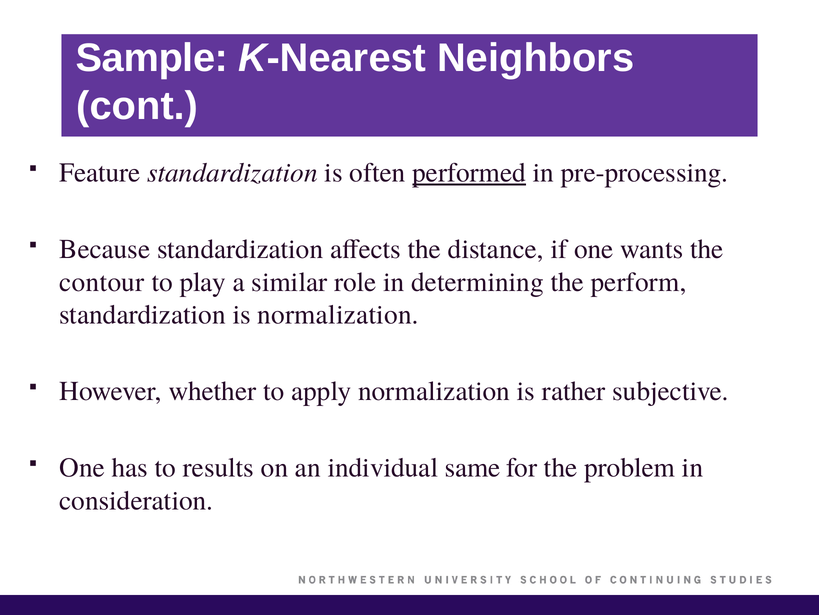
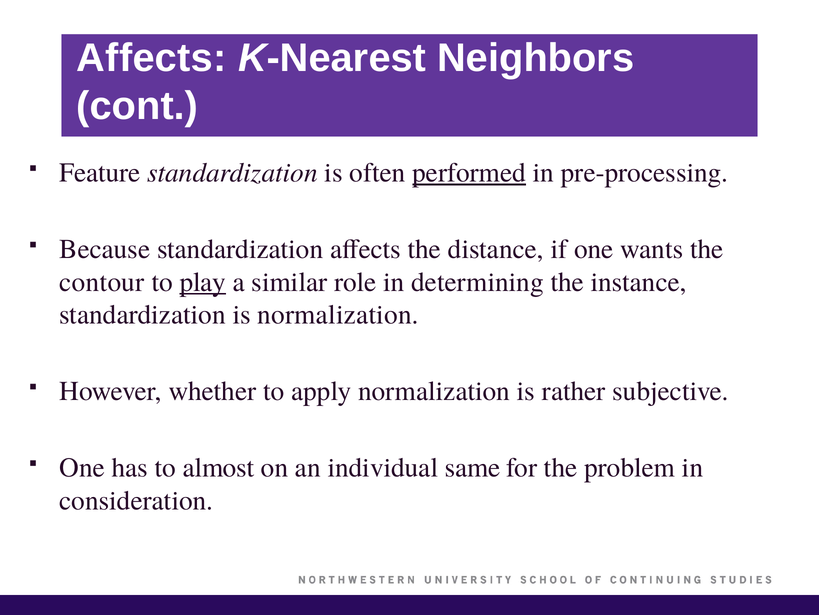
Sample at (152, 58): Sample -> Affects
play underline: none -> present
perform: perform -> instance
results: results -> almost
